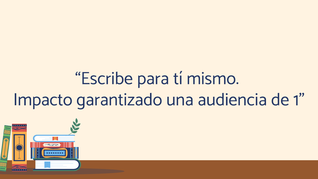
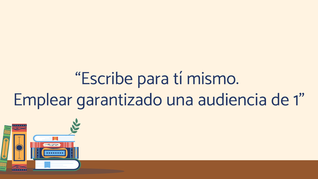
Impacto: Impacto -> Emplear
